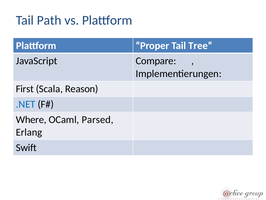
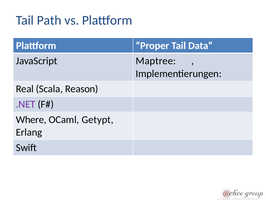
Tree“: Tree“ -> Data“
Compare: Compare -> Maptree
First: First -> Real
.NET colour: blue -> purple
Parsed: Parsed -> Getypt
